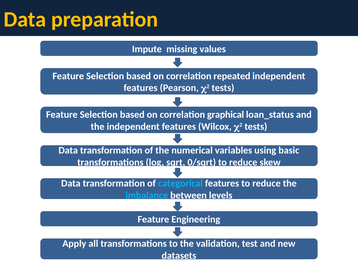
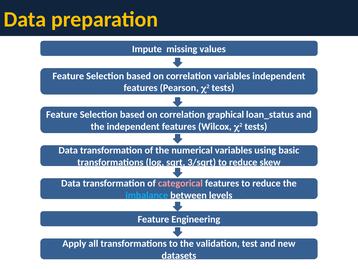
correlation repeated: repeated -> variables
0/sqrt: 0/sqrt -> 3/sqrt
categorical colour: light blue -> pink
